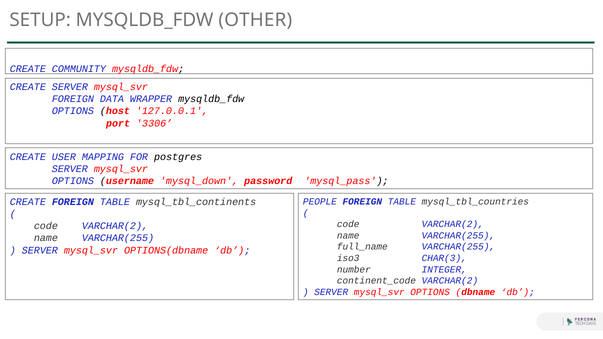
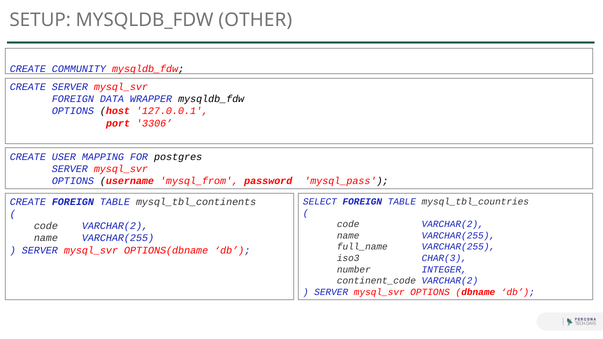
mysql_down: mysql_down -> mysql_from
PEOPLE: PEOPLE -> SELECT
